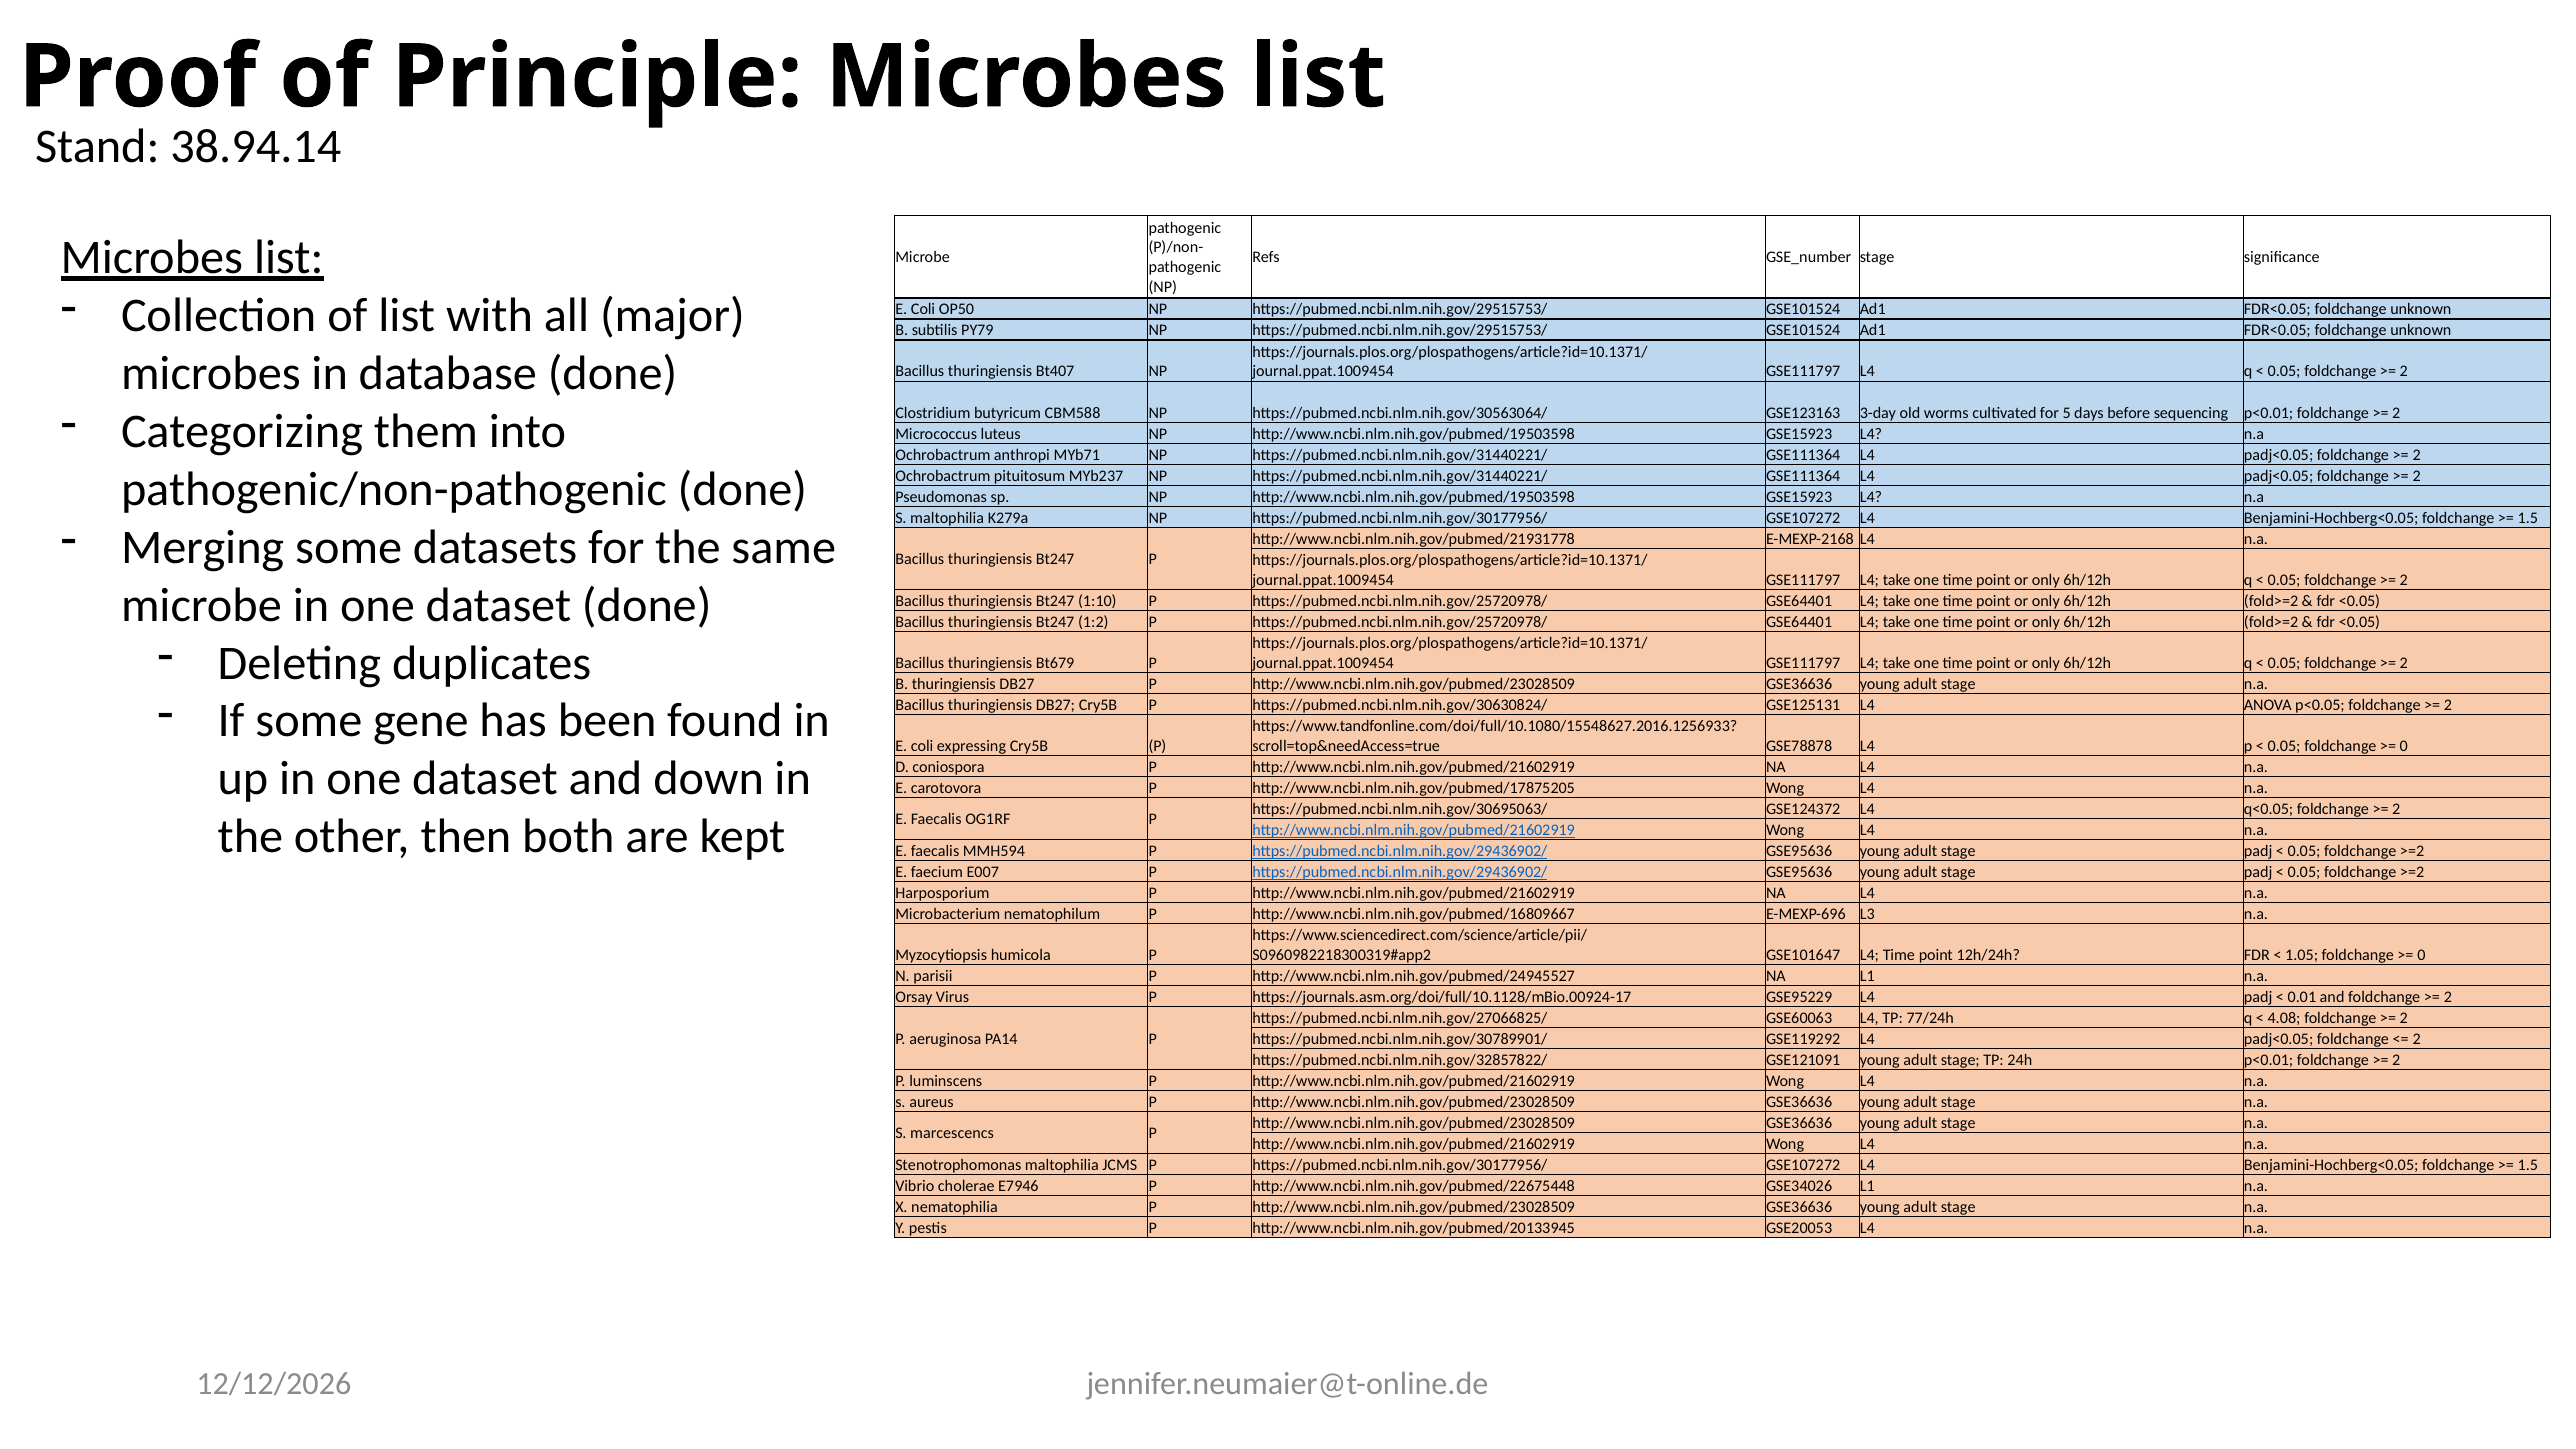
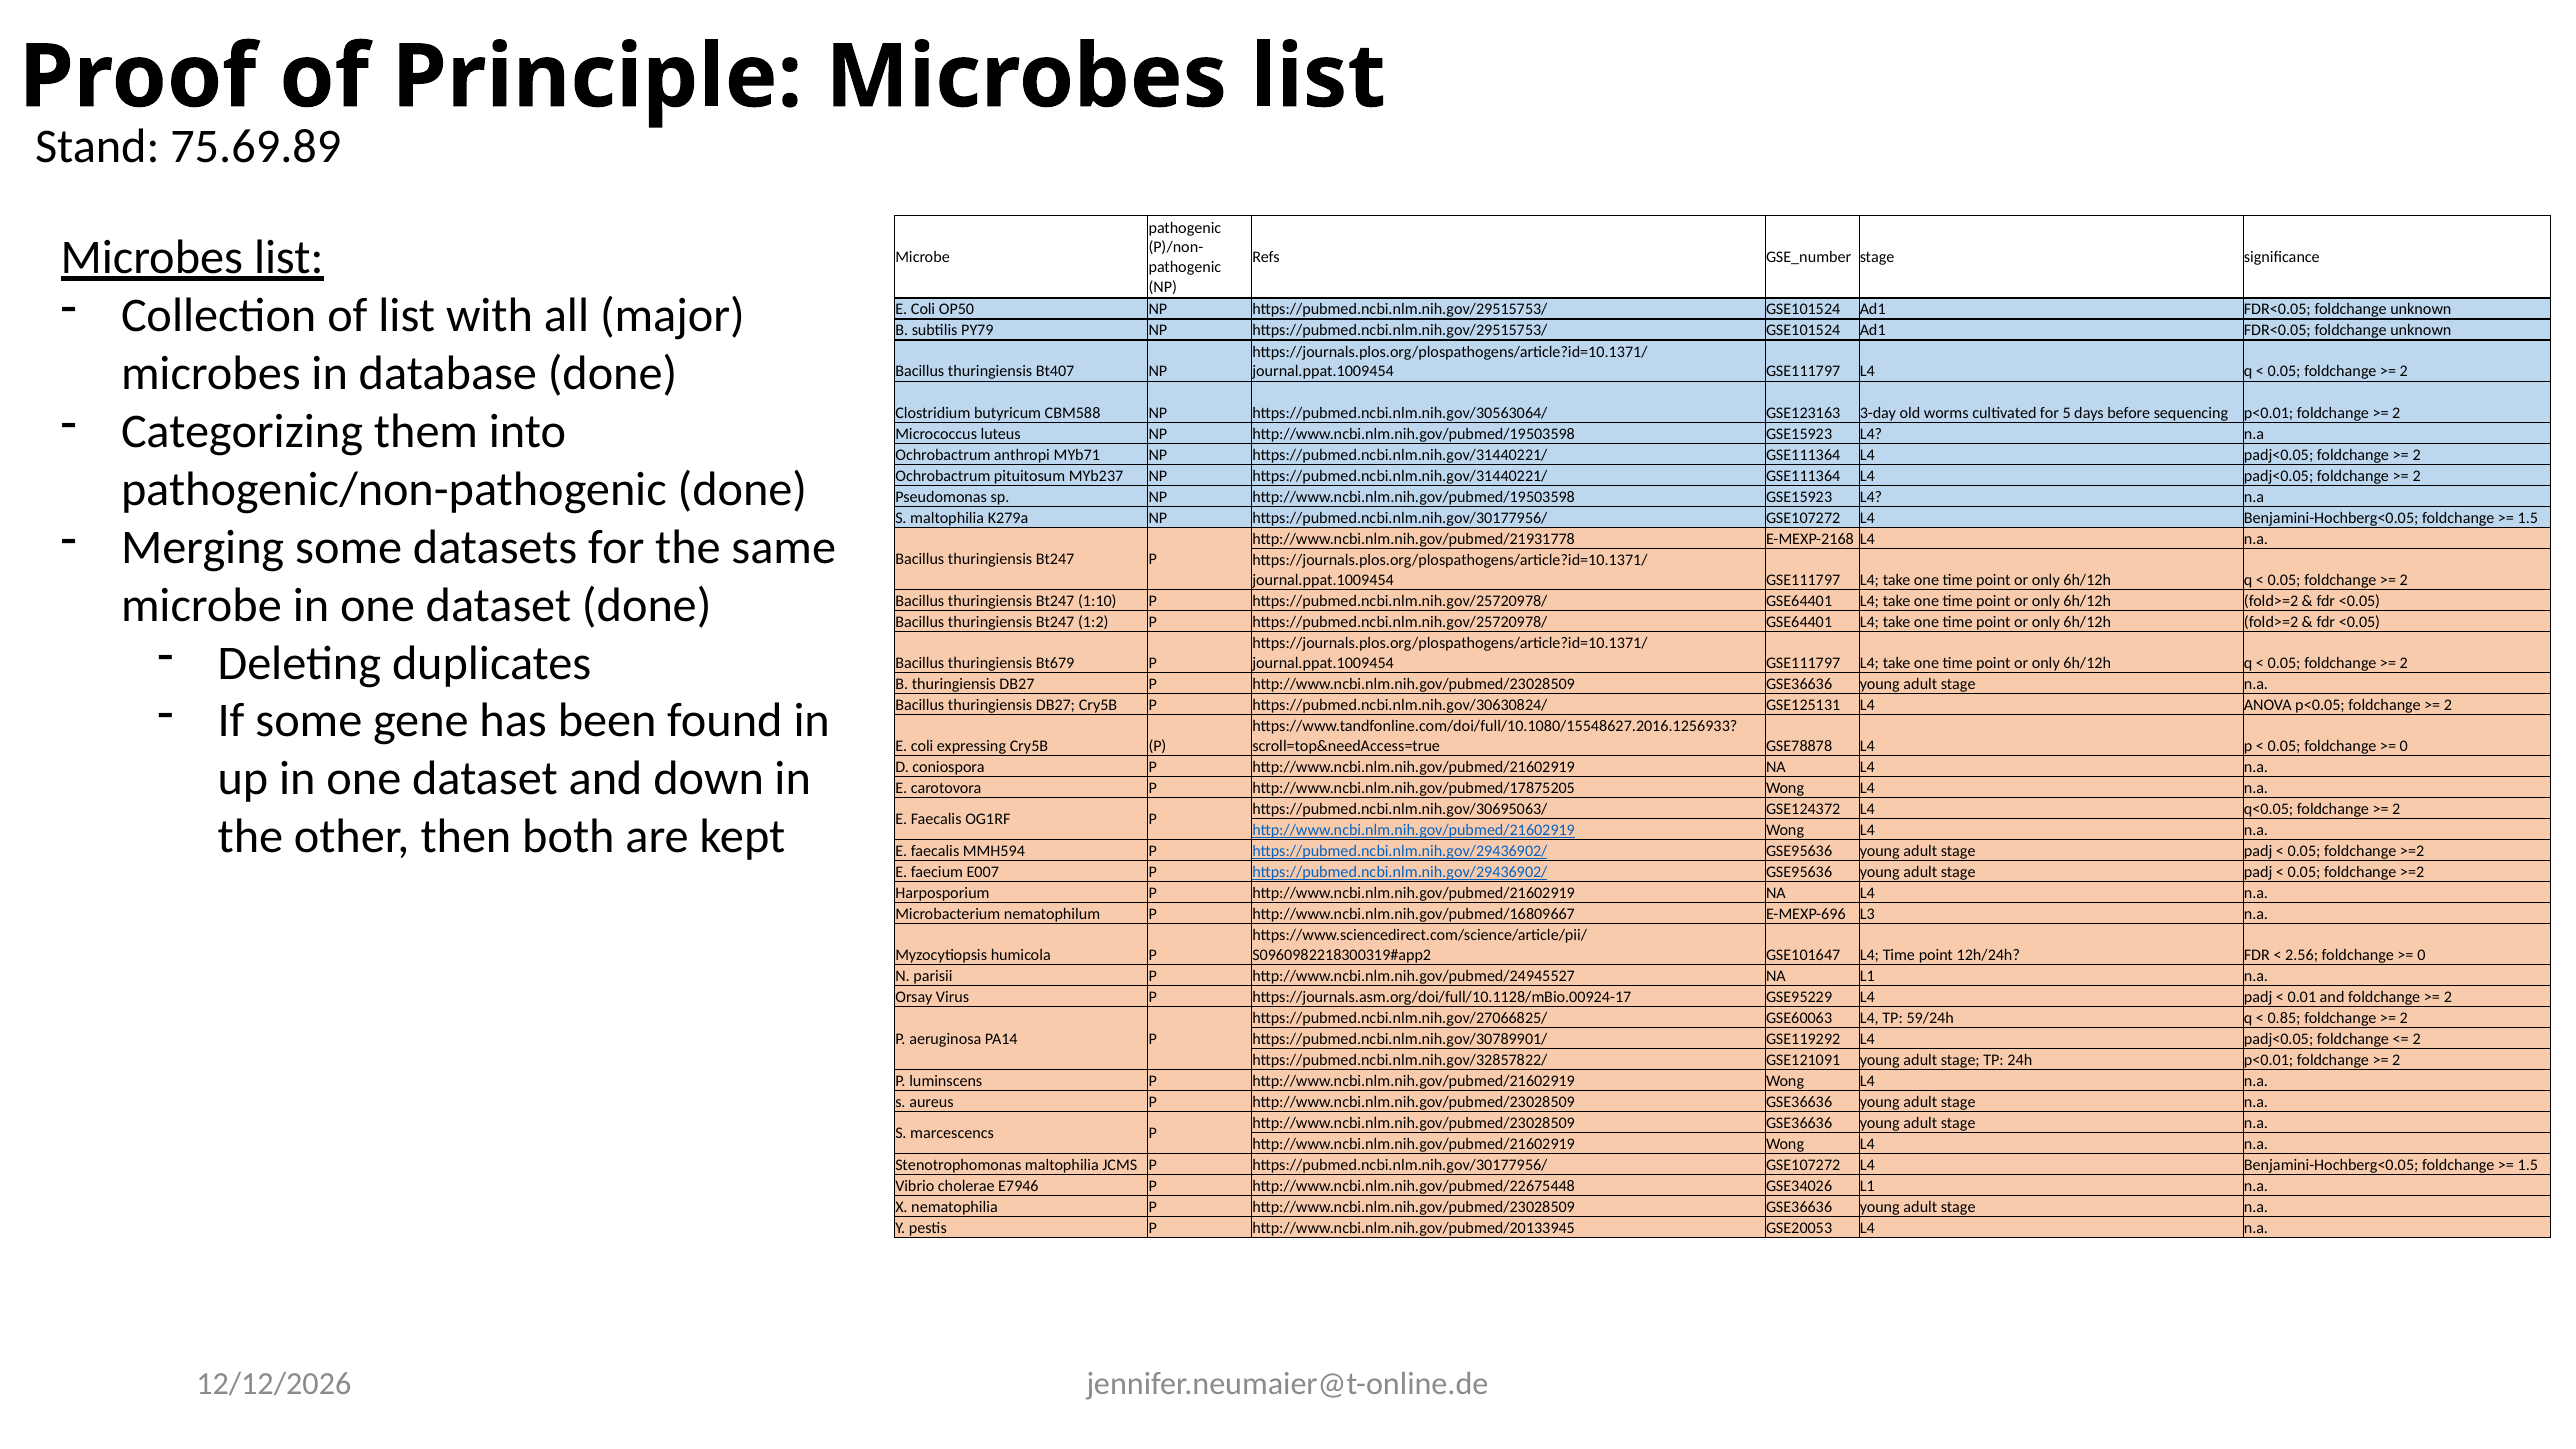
38.94.14: 38.94.14 -> 75.69.89
1.05: 1.05 -> 2.56
77/24h: 77/24h -> 59/24h
4.08: 4.08 -> 0.85
